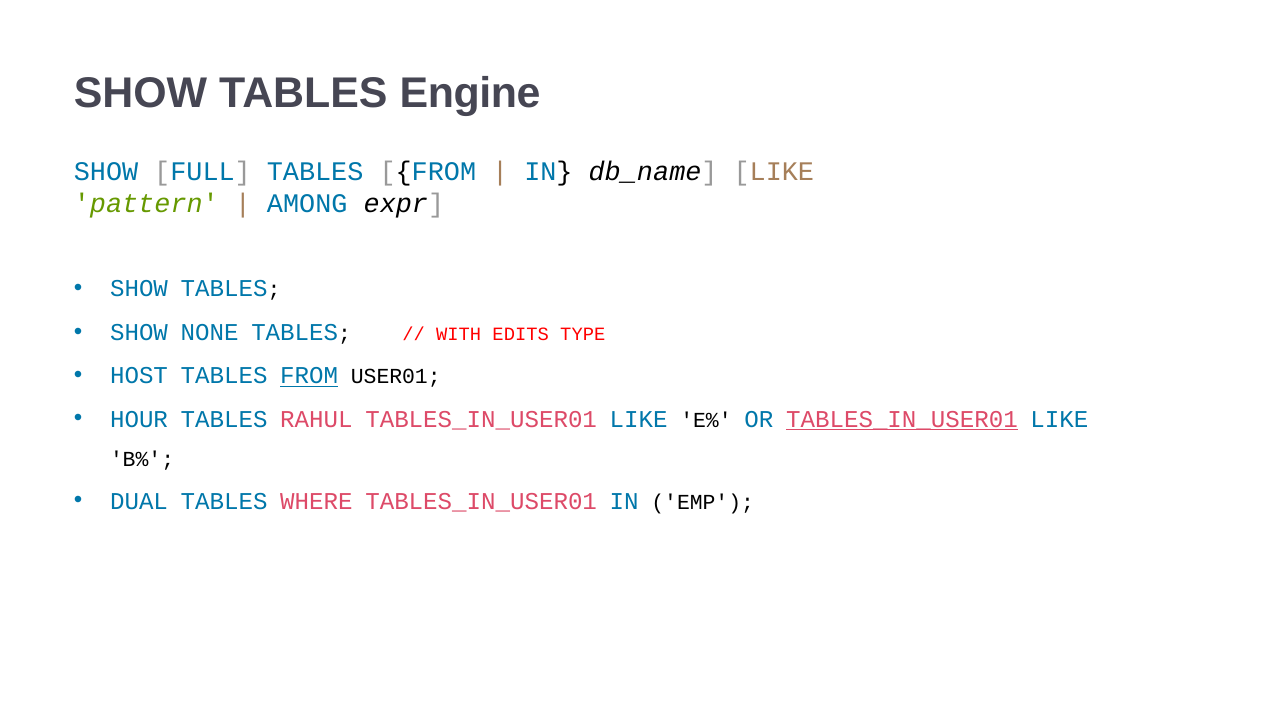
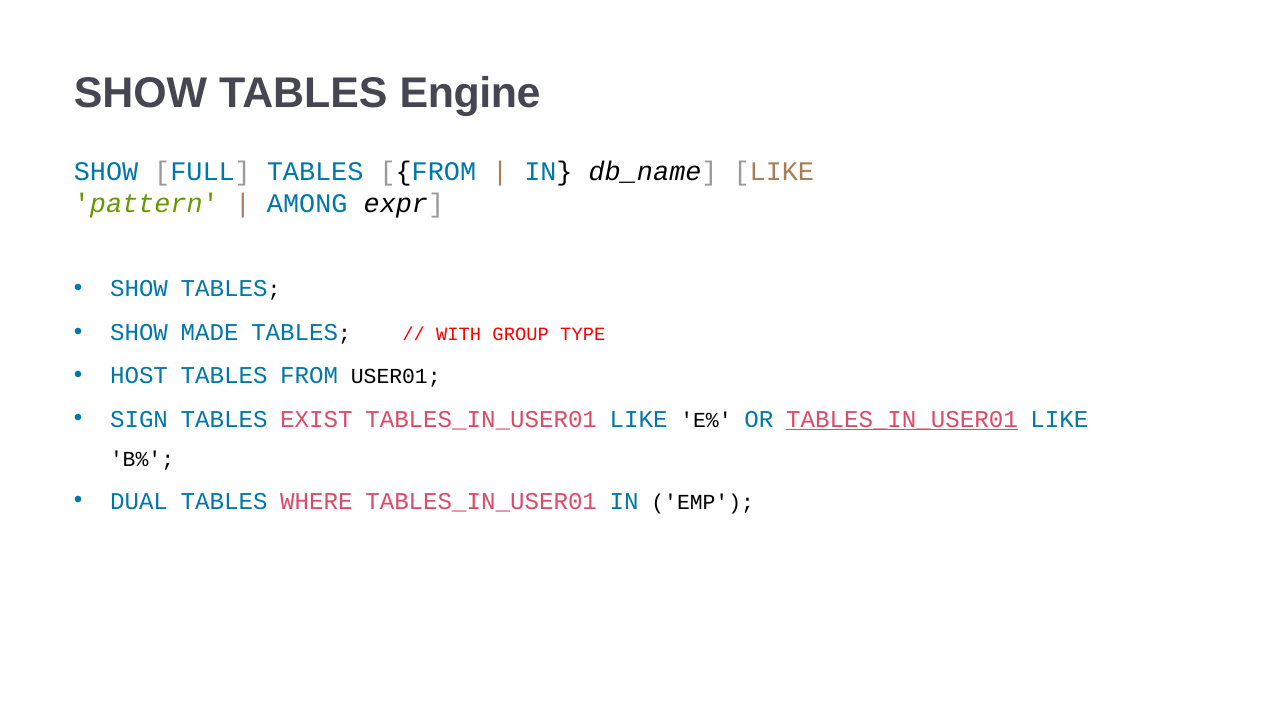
NONE: NONE -> MADE
EDITS: EDITS -> GROUP
FROM at (309, 376) underline: present -> none
HOUR: HOUR -> SIGN
RAHUL: RAHUL -> EXIST
